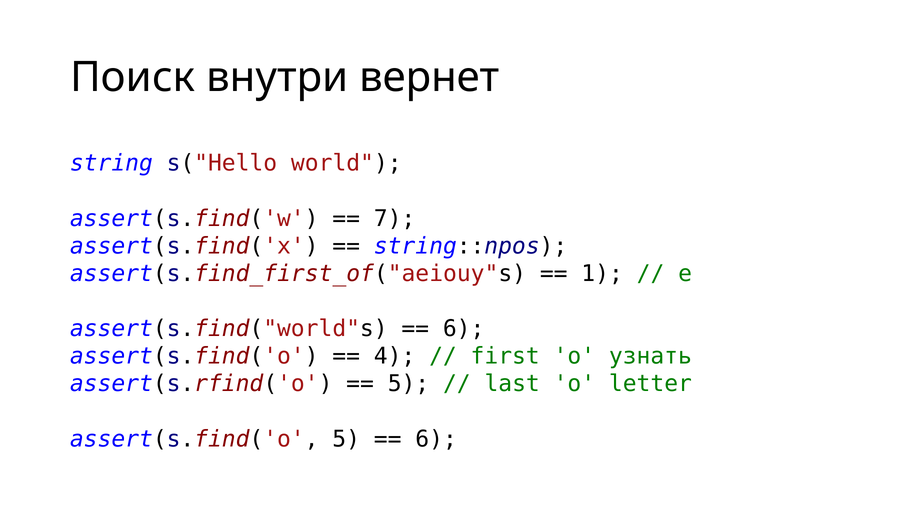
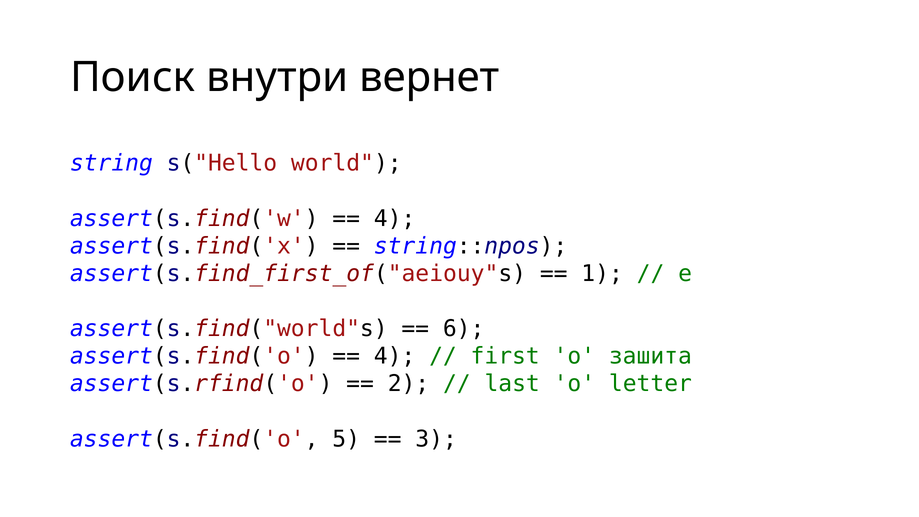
7 at (395, 218): 7 -> 4
узнать: узнать -> зашита
5 at (408, 384): 5 -> 2
6 at (436, 439): 6 -> 3
